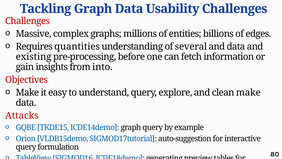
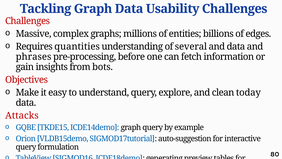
existing: existing -> phrases
into: into -> bots
clean make: make -> today
